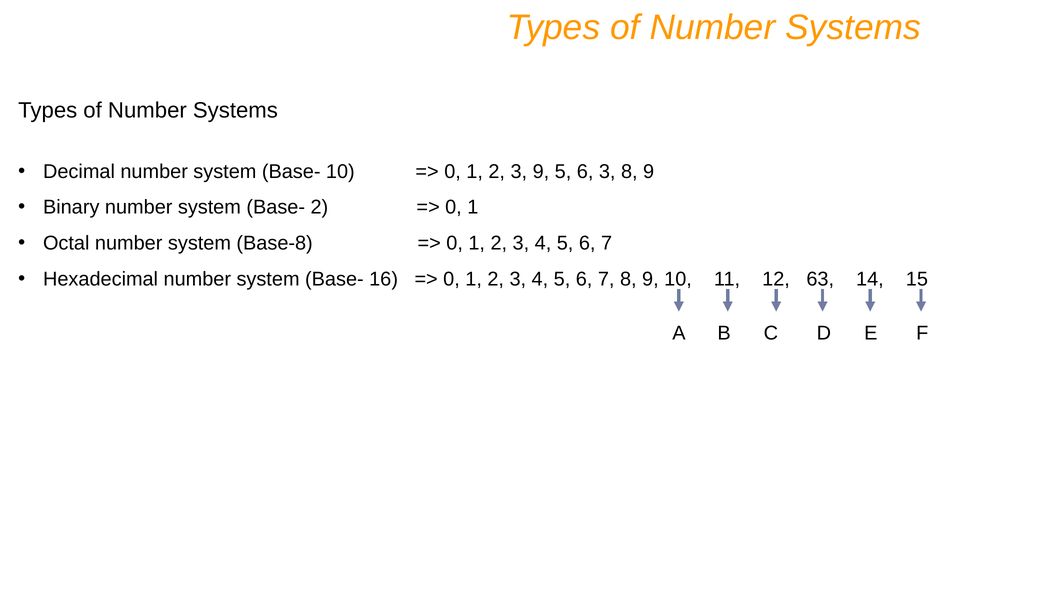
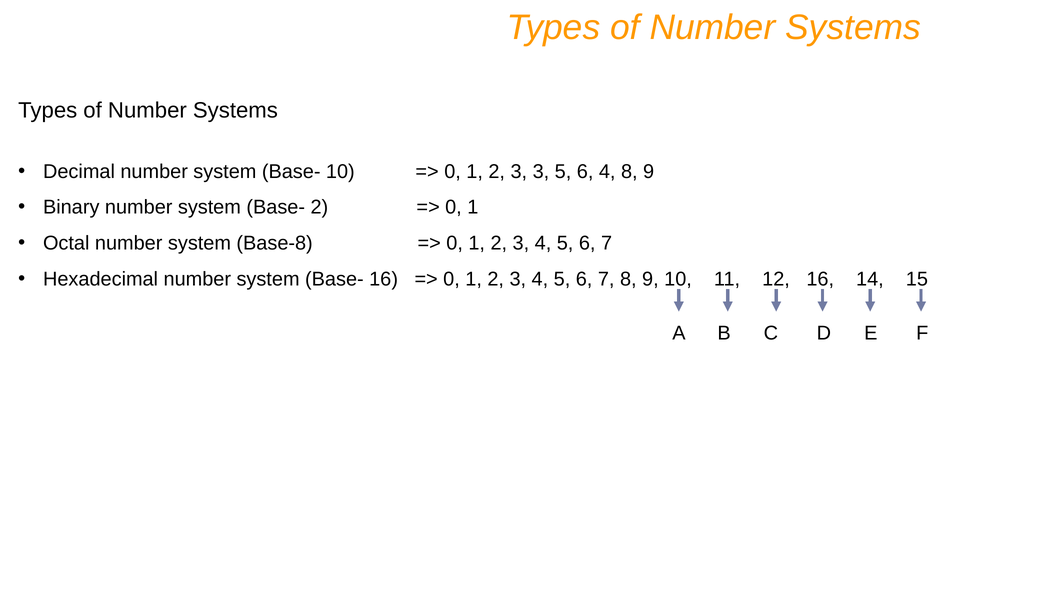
3 9: 9 -> 3
6 3: 3 -> 4
12 63: 63 -> 16
